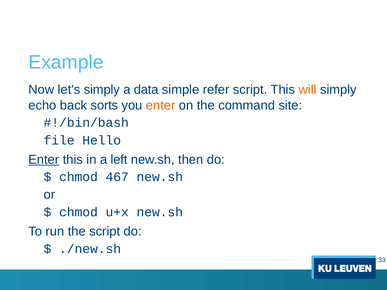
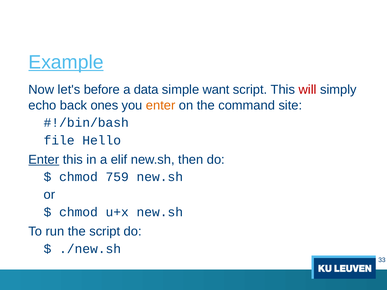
Example underline: none -> present
let's simply: simply -> before
refer: refer -> want
will colour: orange -> red
sorts: sorts -> ones
left: left -> elif
467: 467 -> 759
